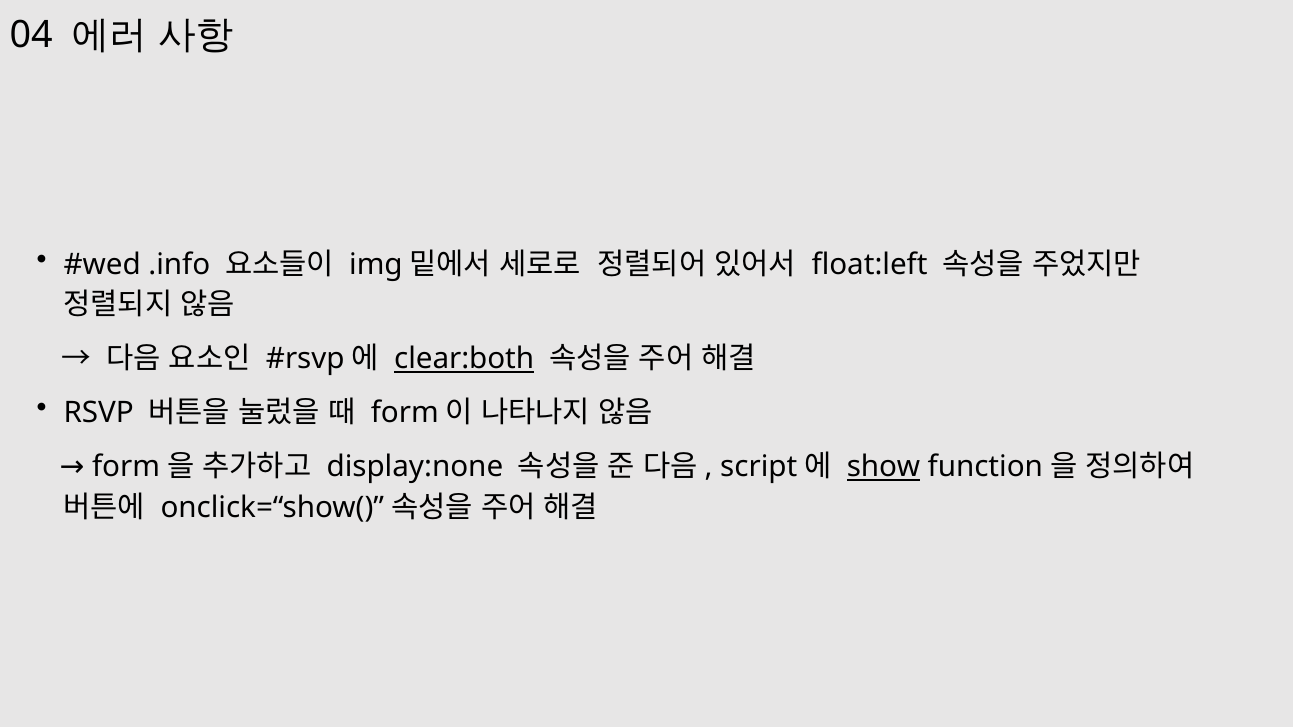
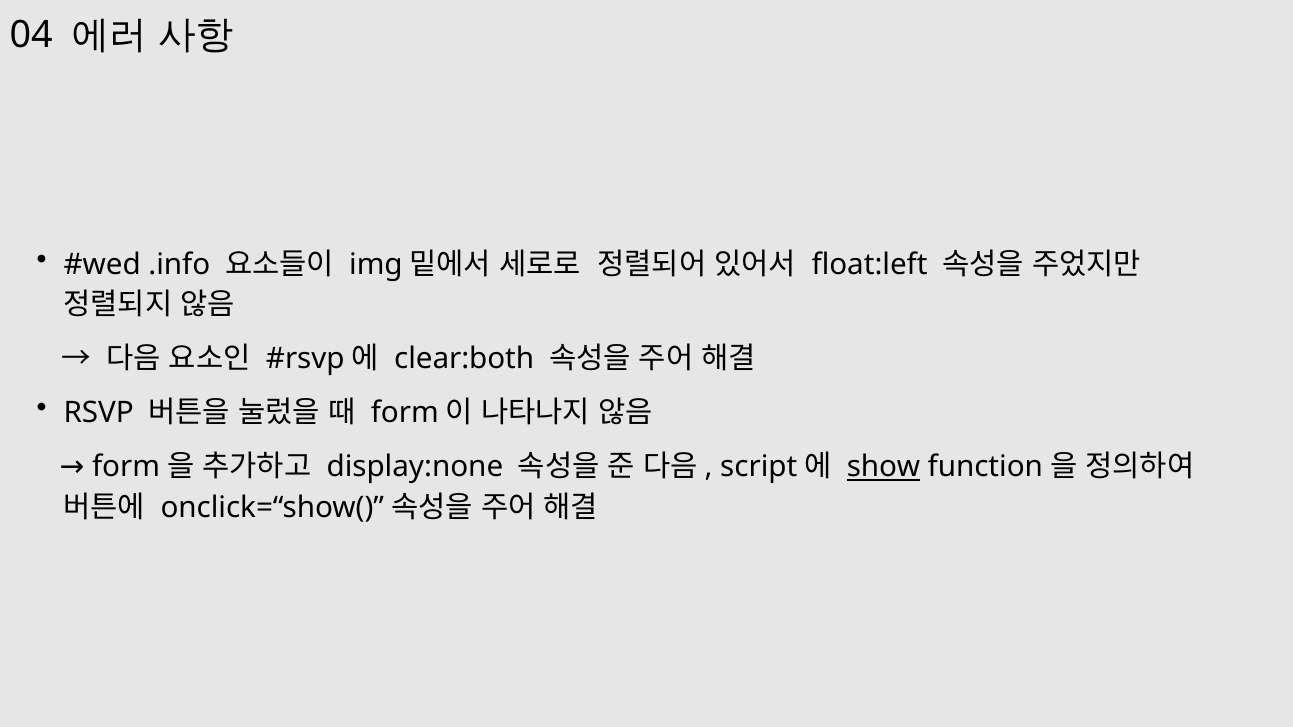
clear:both underline: present -> none
